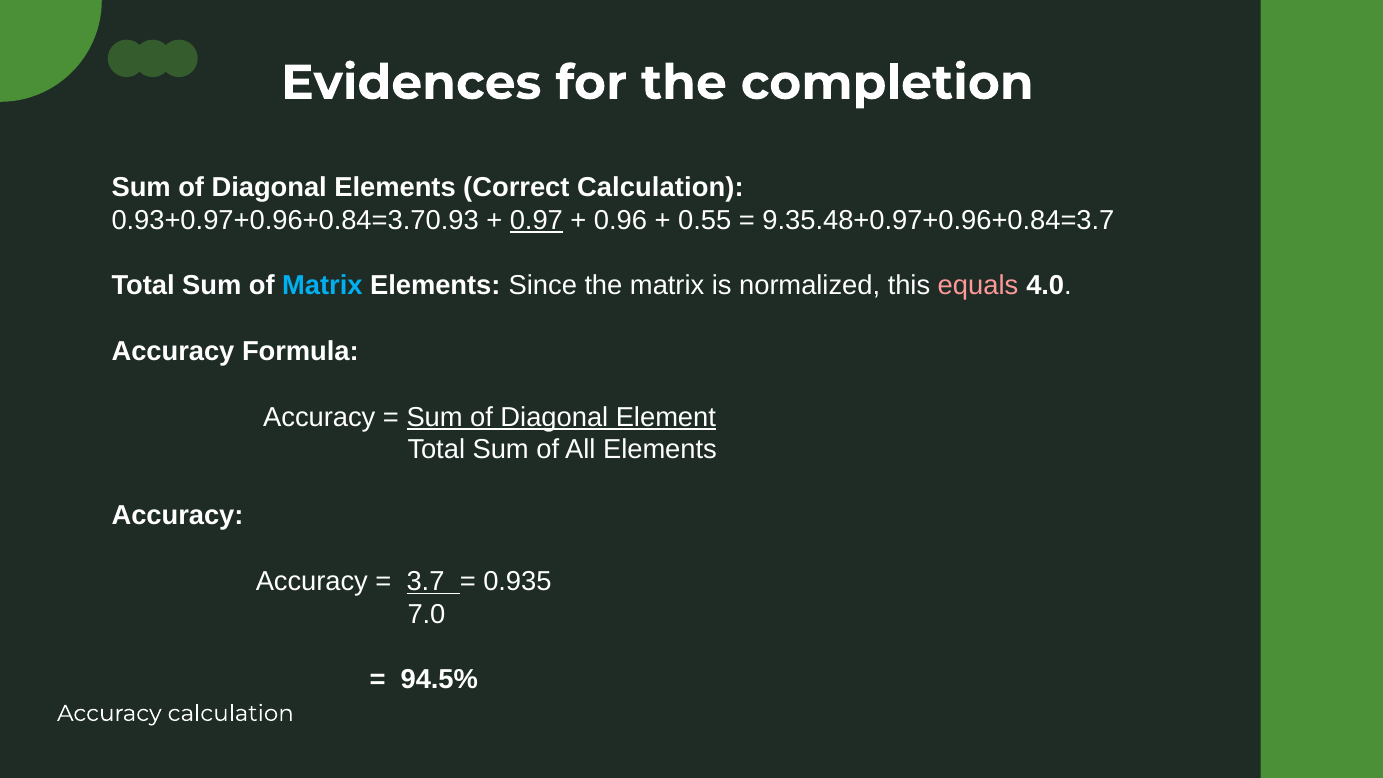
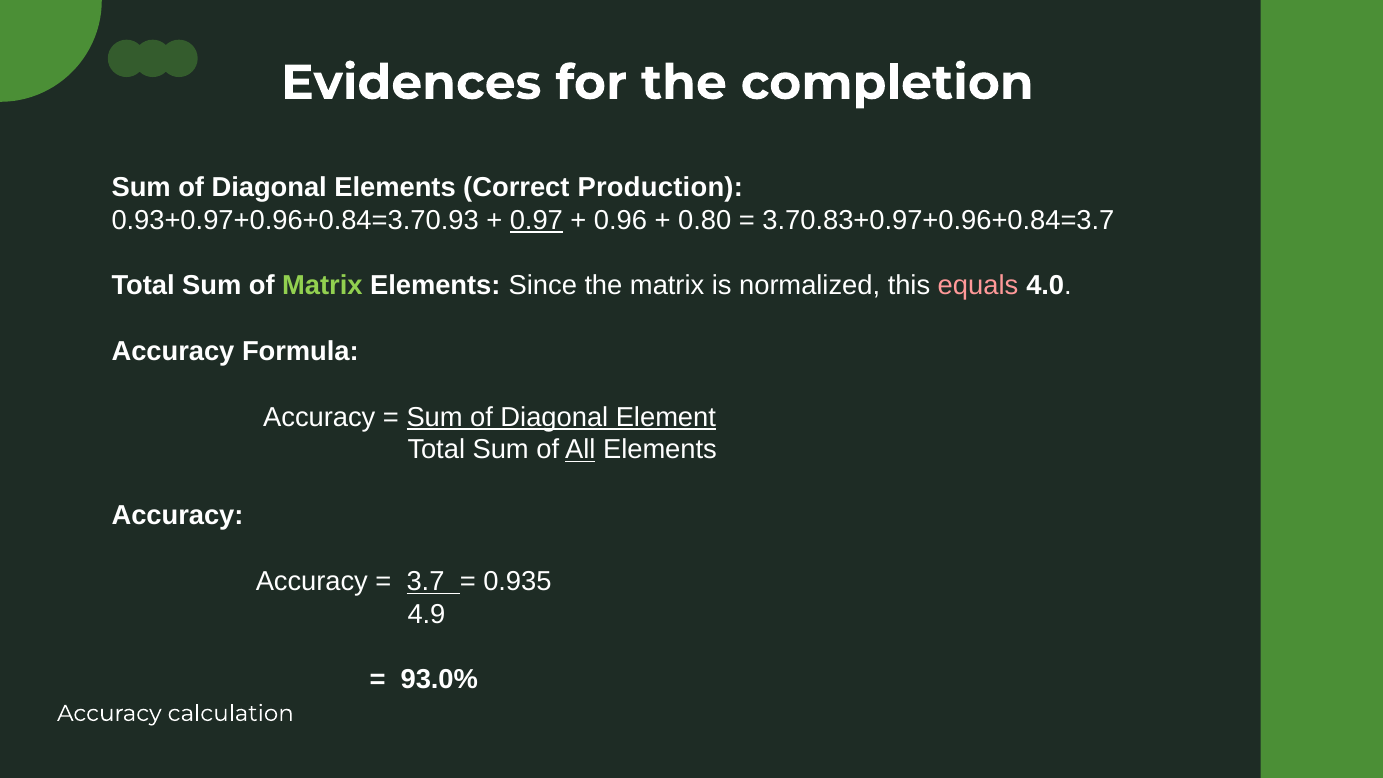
Correct Calculation: Calculation -> Production
0.55: 0.55 -> 0.80
9.35.48+0.97+0.96+0.84=3.7: 9.35.48+0.97+0.96+0.84=3.7 -> 3.70.83+0.97+0.96+0.84=3.7
Matrix at (322, 286) colour: light blue -> light green
All underline: none -> present
7.0: 7.0 -> 4.9
94.5%: 94.5% -> 93.0%
